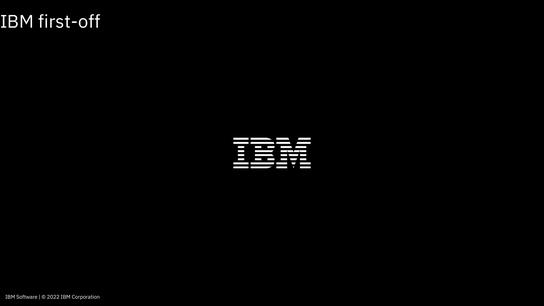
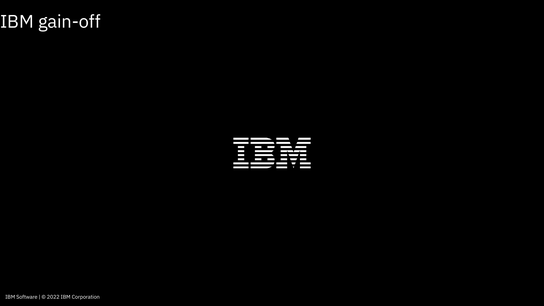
first-off: first-off -> gain-off
